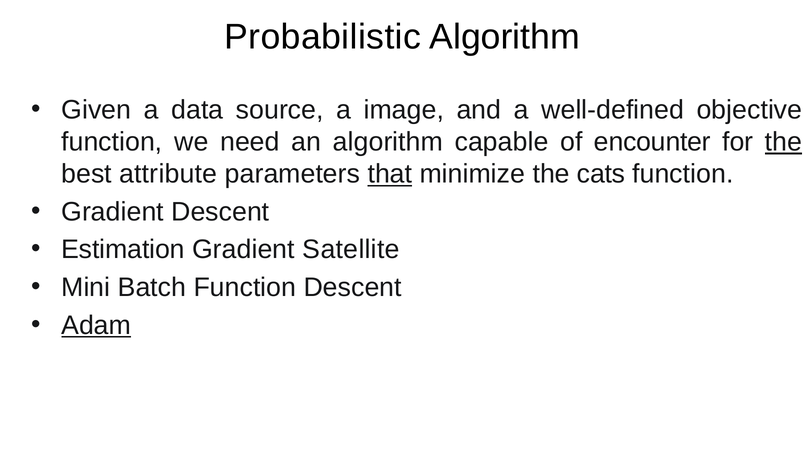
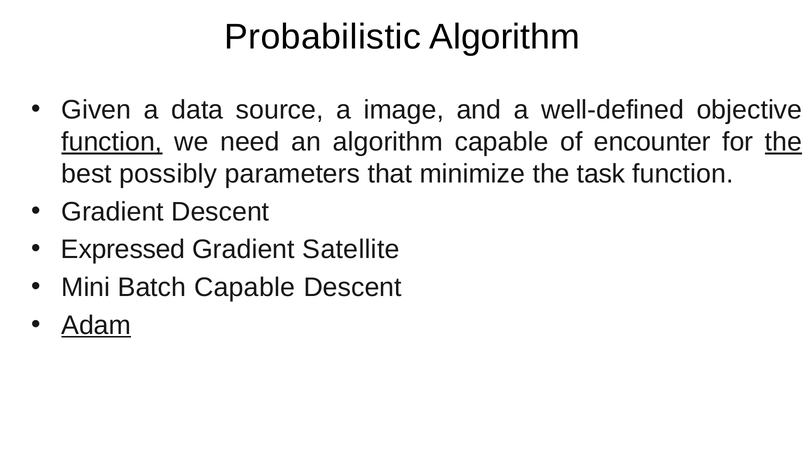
function at (112, 142) underline: none -> present
attribute: attribute -> possibly
that underline: present -> none
cats: cats -> task
Estimation: Estimation -> Expressed
Batch Function: Function -> Capable
